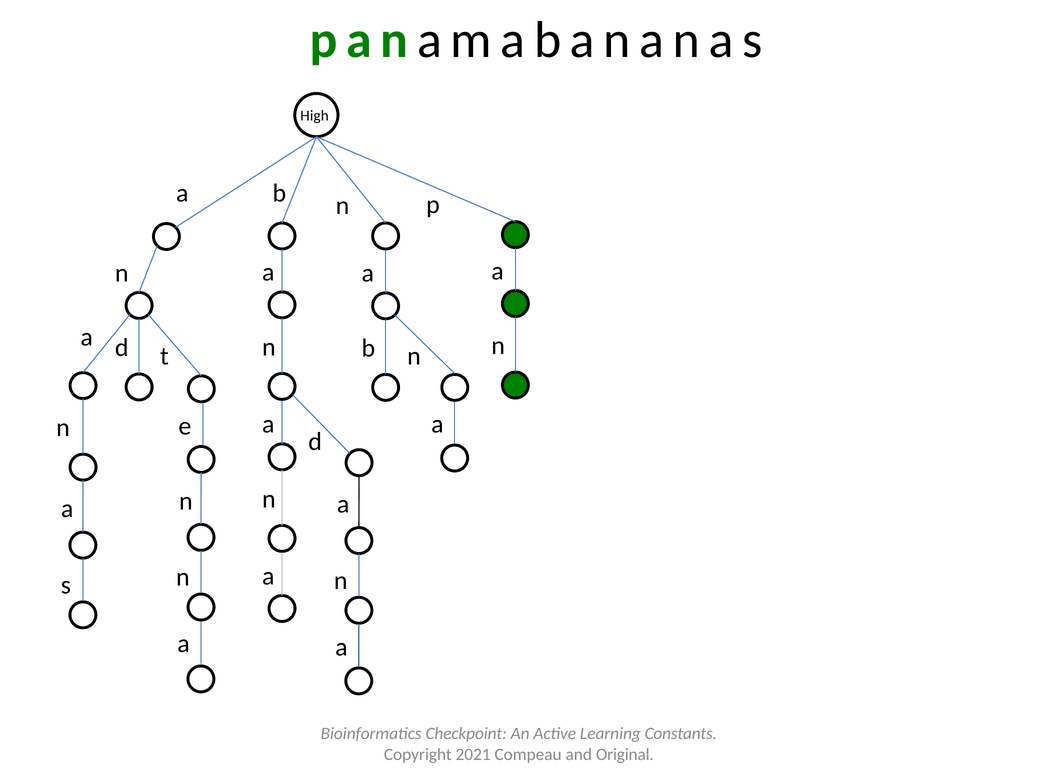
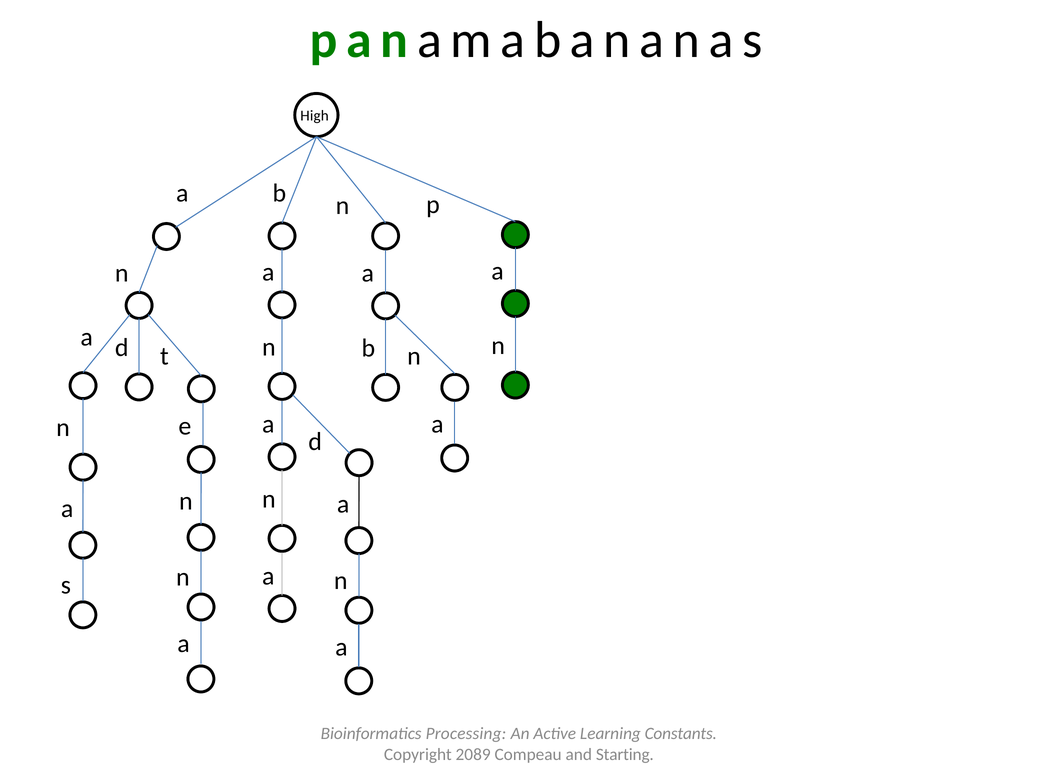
Checkpoint: Checkpoint -> Processing
2021: 2021 -> 2089
Original: Original -> Starting
